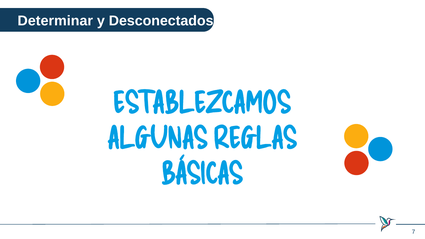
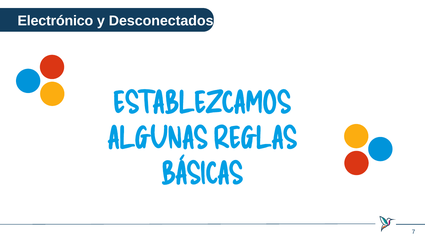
Determinar: Determinar -> Electrónico
